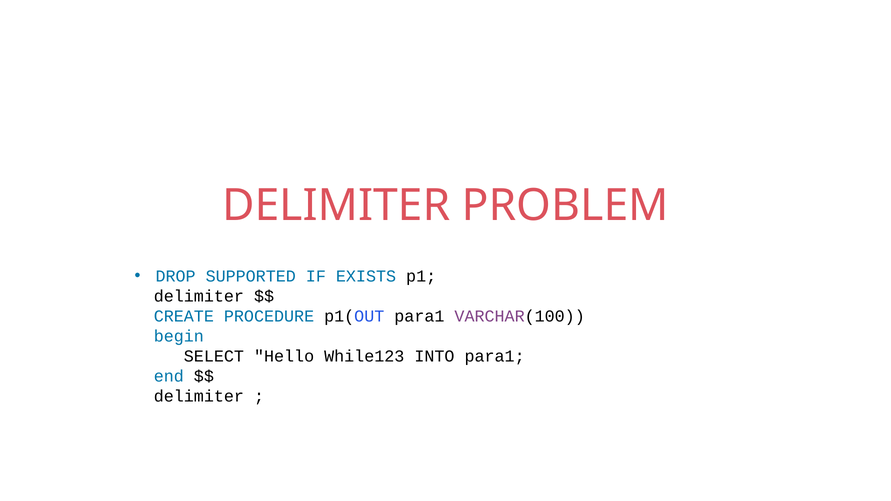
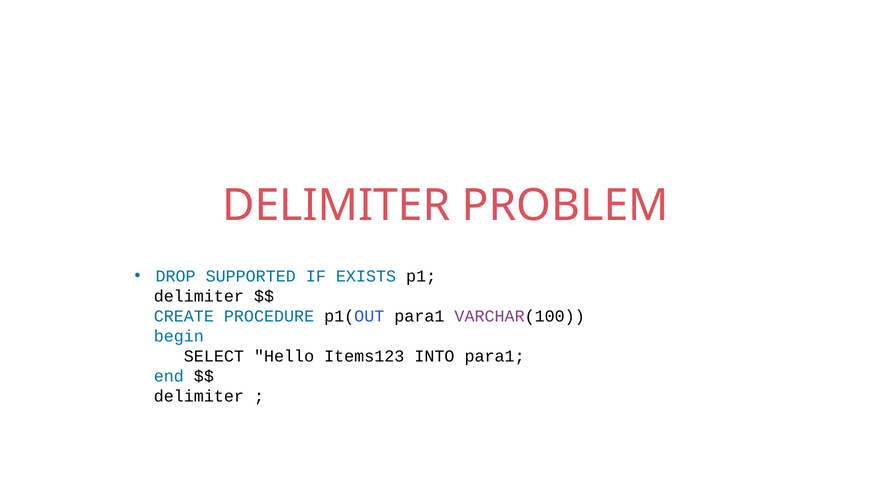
While123: While123 -> Items123
